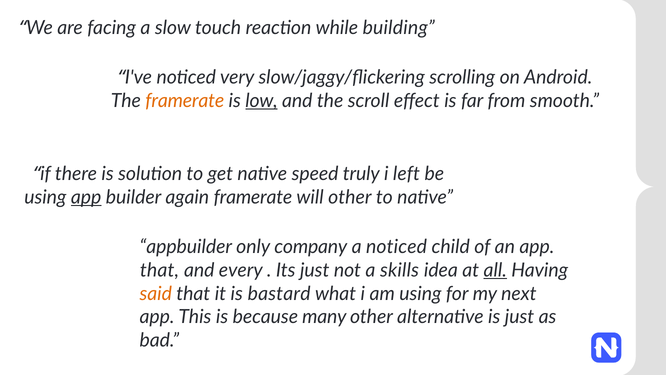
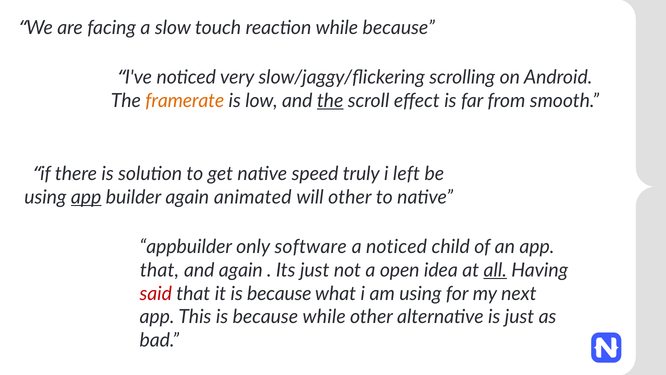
while building: building -> because
low underline: present -> none
the at (330, 101) underline: none -> present
again framerate: framerate -> animated
company: company -> software
and every: every -> again
skills: skills -> open
said colour: orange -> red
it is bastard: bastard -> because
because many: many -> while
